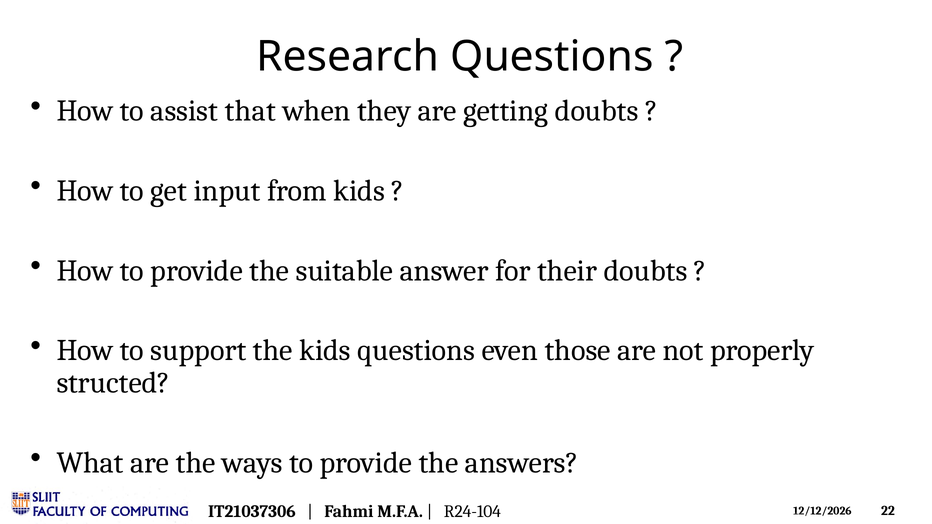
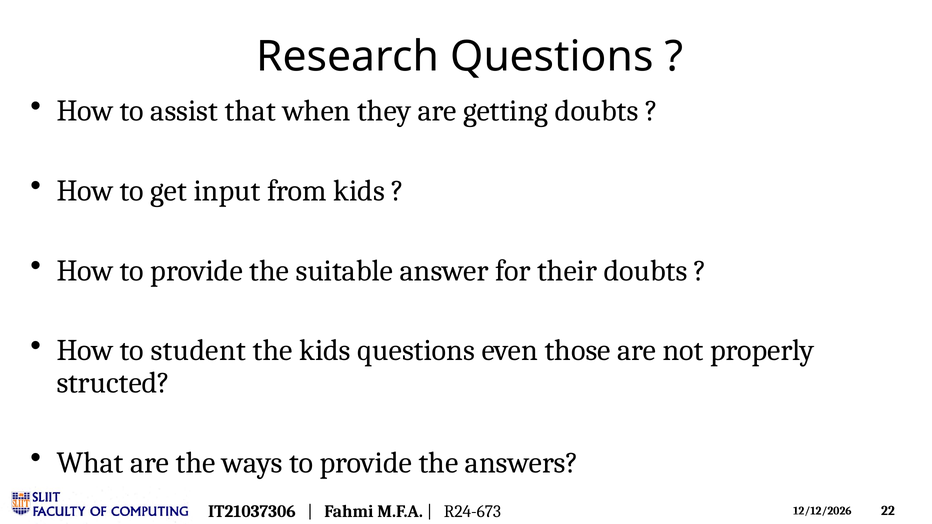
support: support -> student
R24-104: R24-104 -> R24-673
